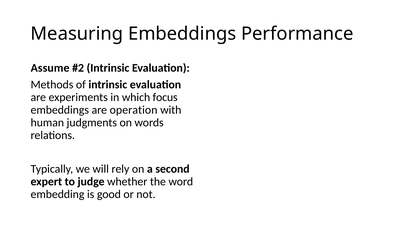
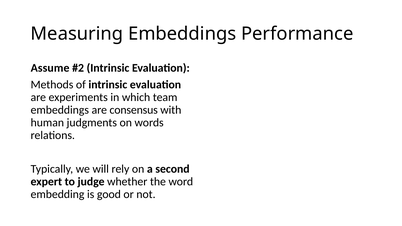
focus: focus -> team
operation: operation -> consensus
